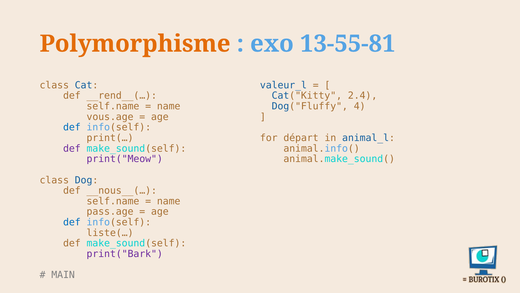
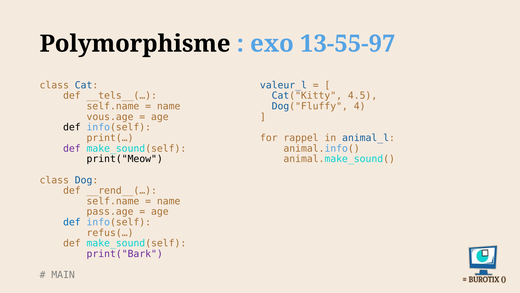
Polymorphisme colour: orange -> black
13-55-81: 13-55-81 -> 13-55-97
__rend__(…: __rend__(… -> __tels__(…
2.4: 2.4 -> 4.5
def at (72, 127) colour: blue -> black
départ: départ -> rappel
print("Meow colour: purple -> black
__nous__(…: __nous__(… -> __rend__(…
liste(…: liste(… -> refus(…
